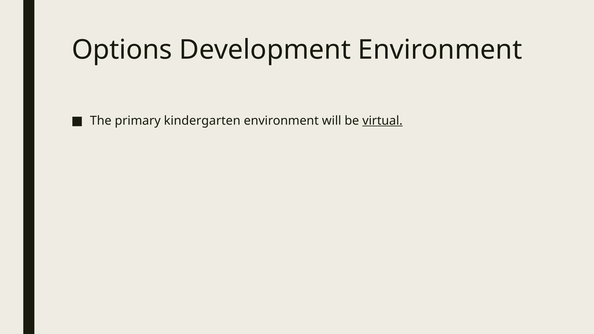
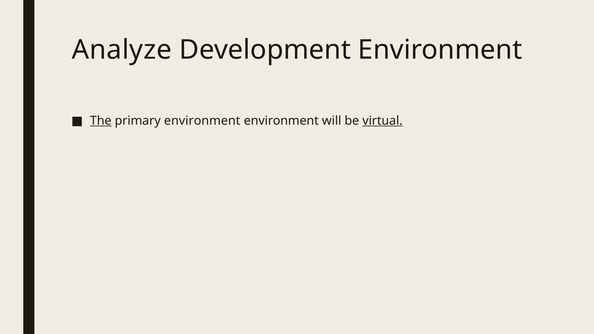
Options: Options -> Analyze
The underline: none -> present
primary kindergarten: kindergarten -> environment
